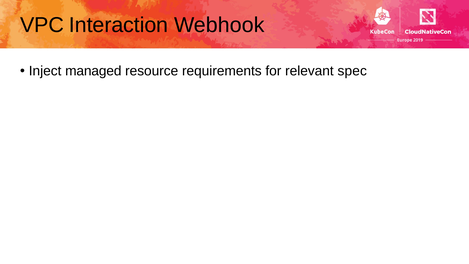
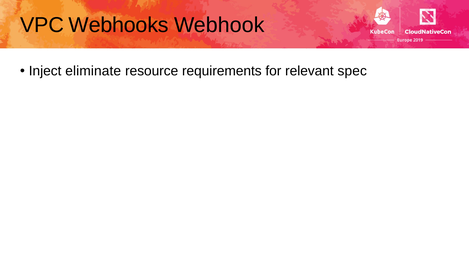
Interaction: Interaction -> Webhooks
managed: managed -> eliminate
